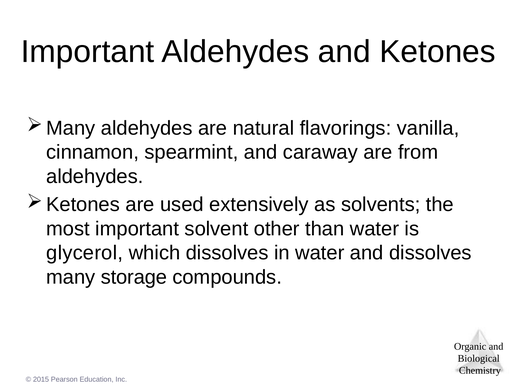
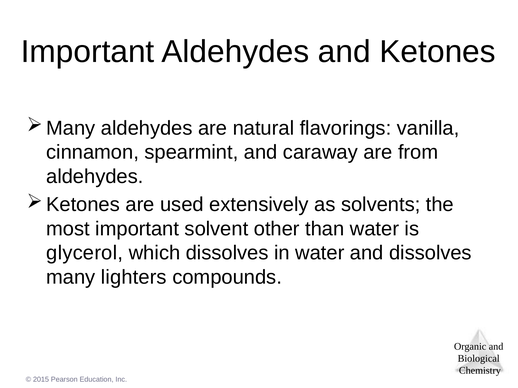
storage: storage -> lighters
